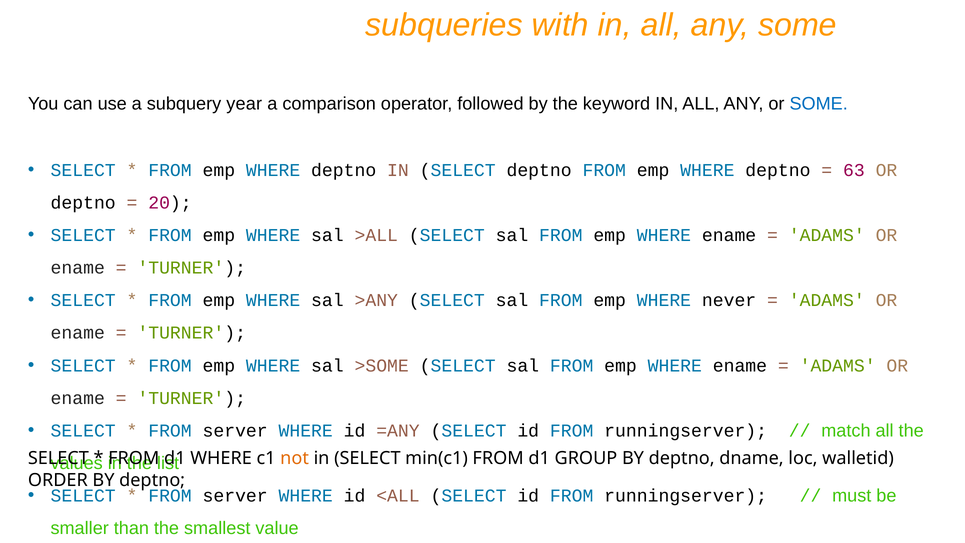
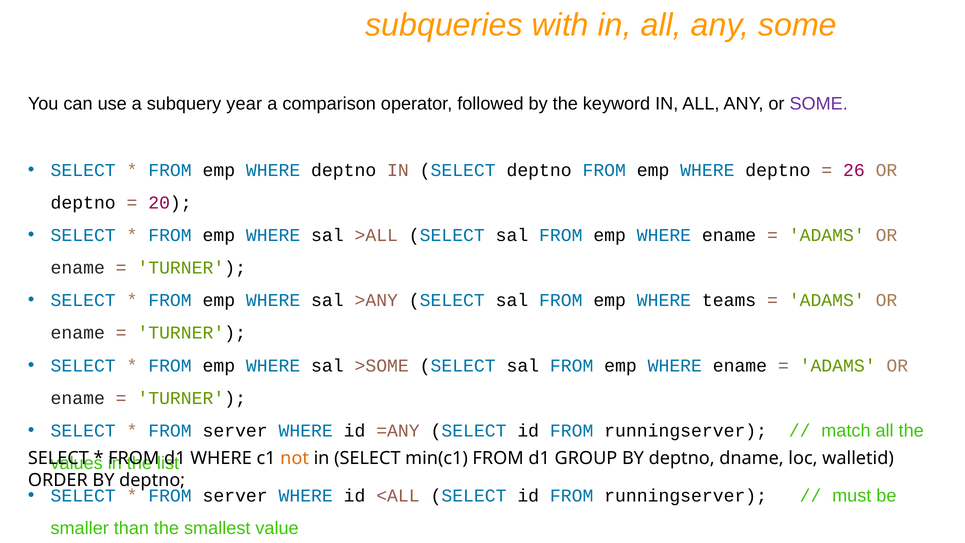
SOME at (819, 104) colour: blue -> purple
63: 63 -> 26
never: never -> teams
